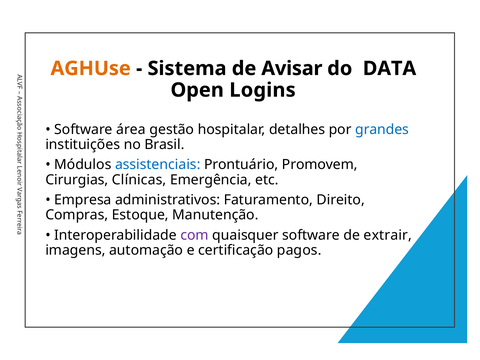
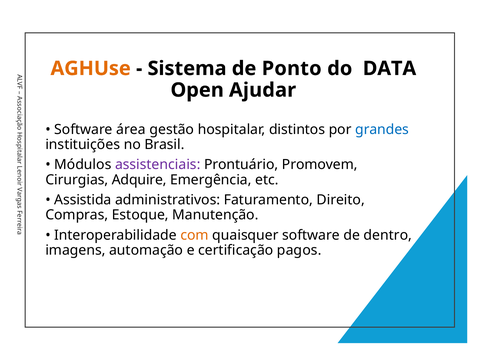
Avisar: Avisar -> Ponto
Logins: Logins -> Ajudar
detalhes: detalhes -> distintos
assistenciais colour: blue -> purple
Clínicas: Clínicas -> Adquire
Empresa: Empresa -> Assistida
com colour: purple -> orange
extrair: extrair -> dentro
